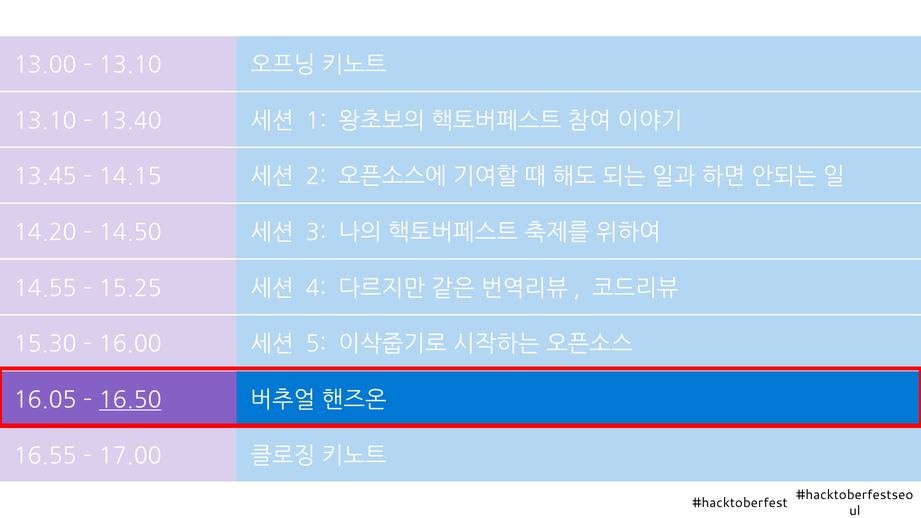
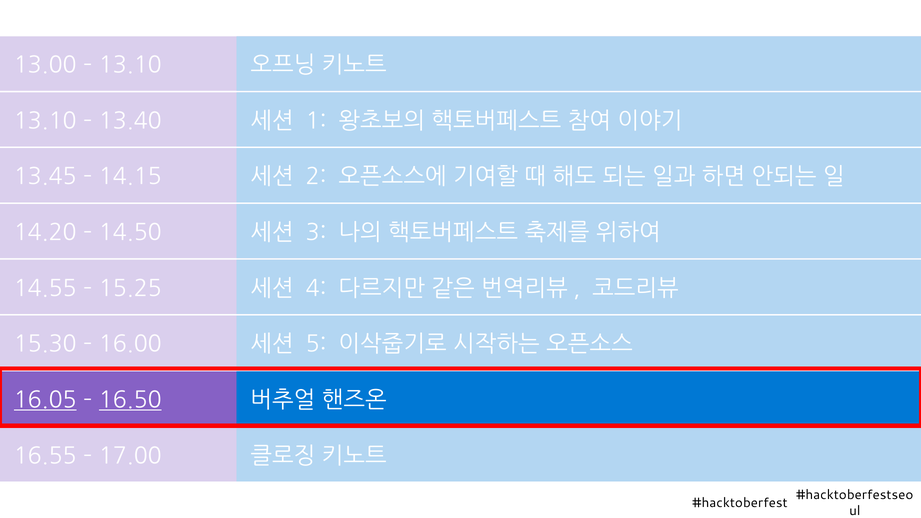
16.05 underline: none -> present
